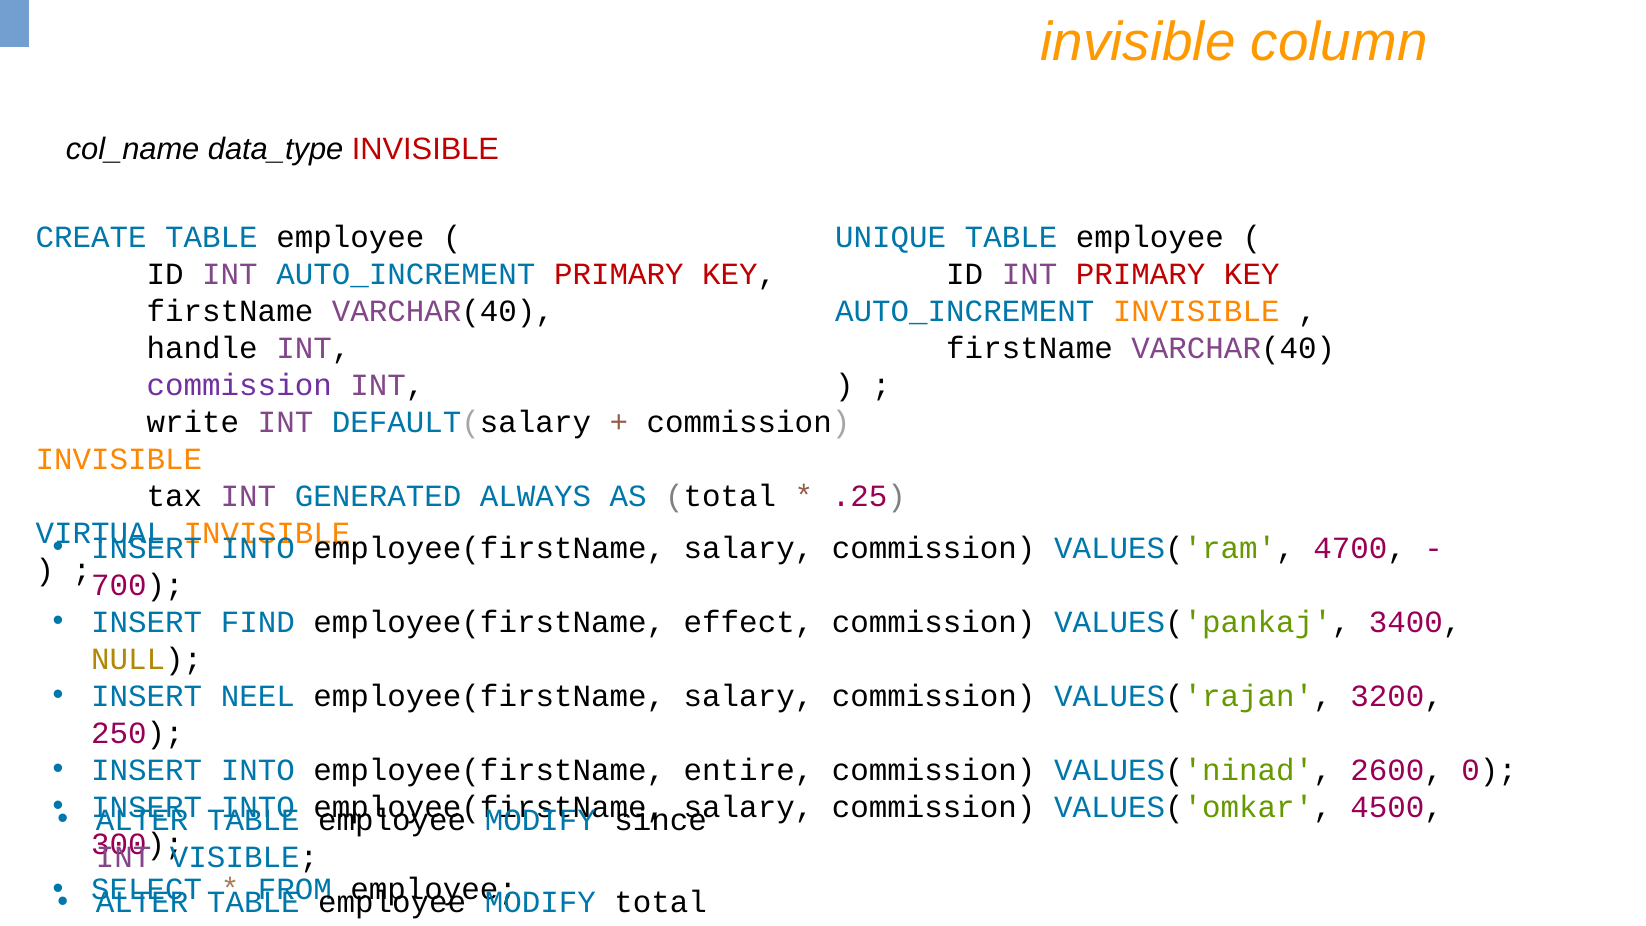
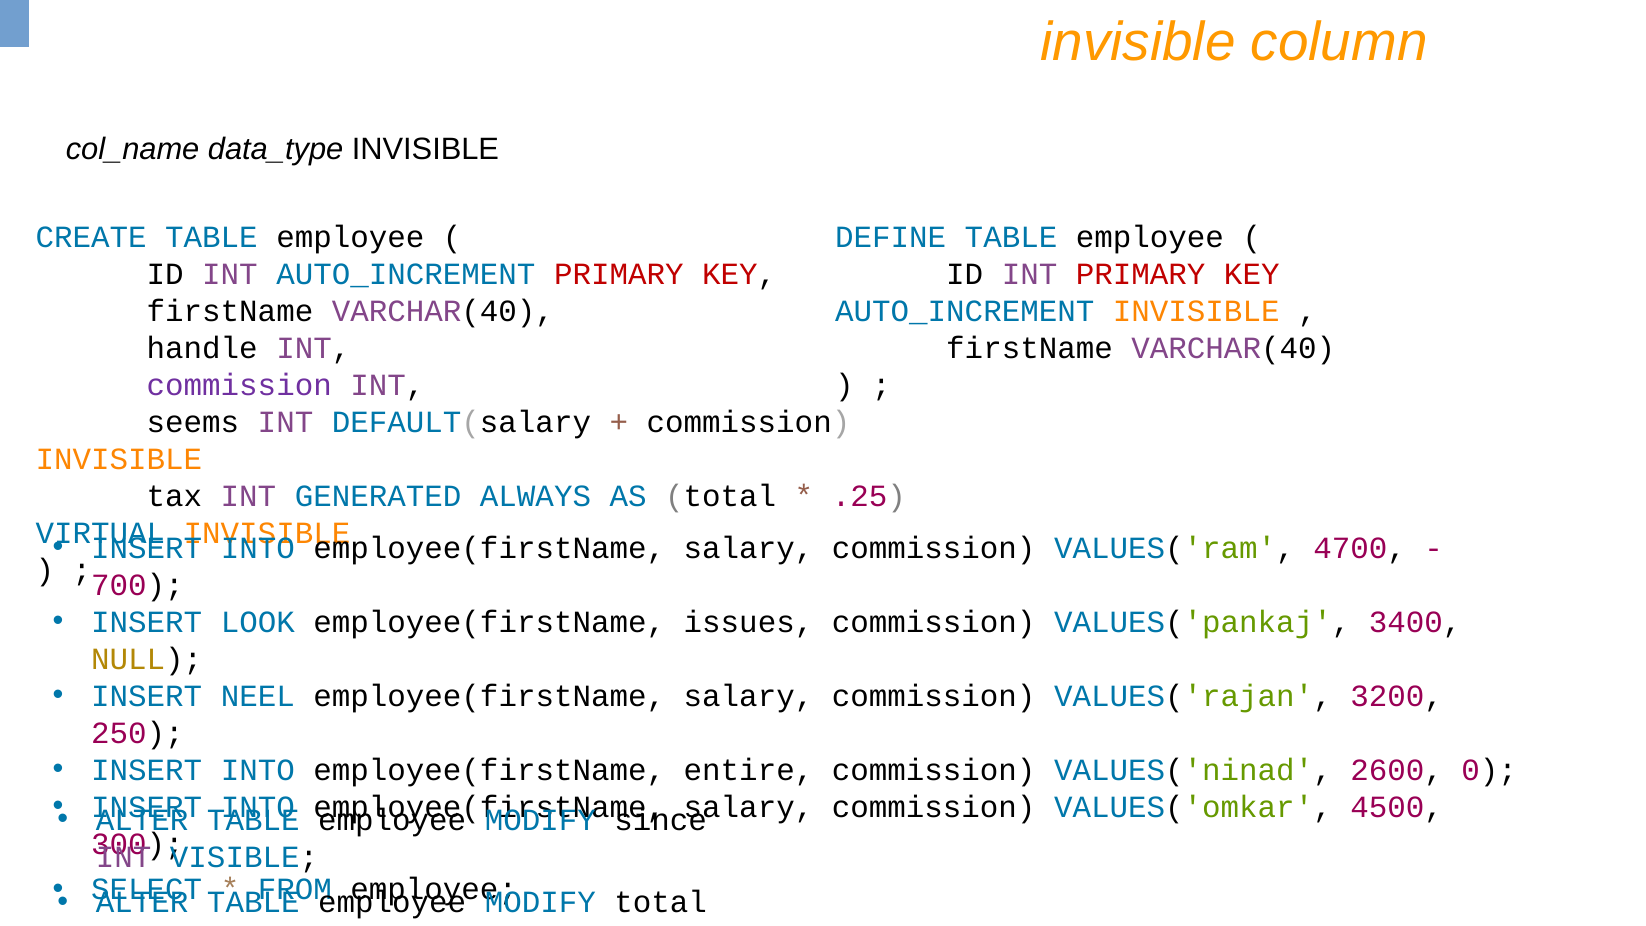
INVISIBLE at (425, 149) colour: red -> black
UNIQUE: UNIQUE -> DEFINE
write: write -> seems
FIND: FIND -> LOOK
effect: effect -> issues
